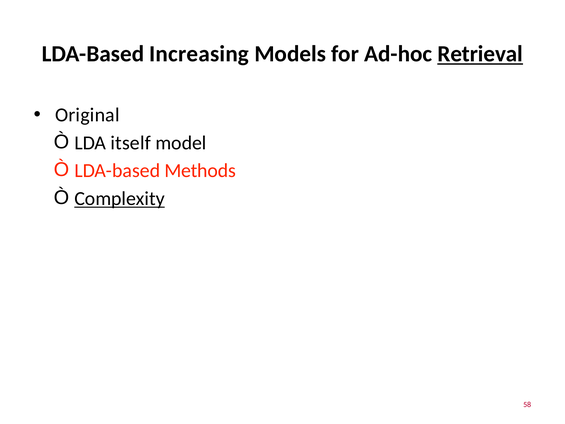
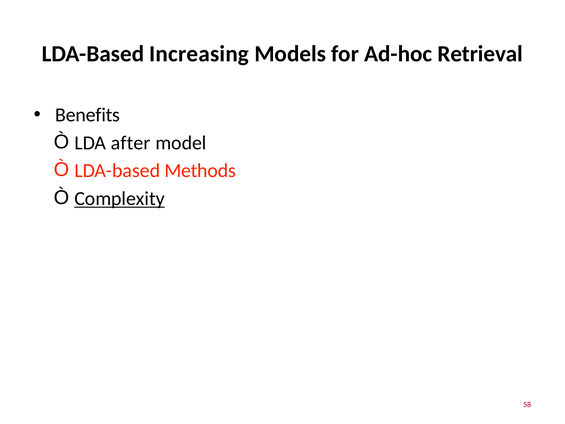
Retrieval underline: present -> none
Original: Original -> Benefits
itself: itself -> after
